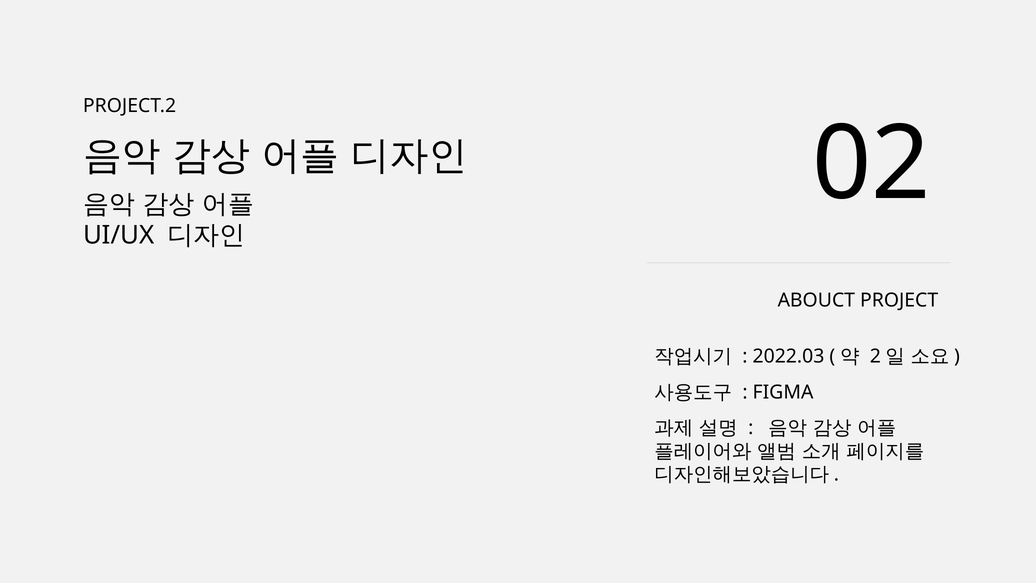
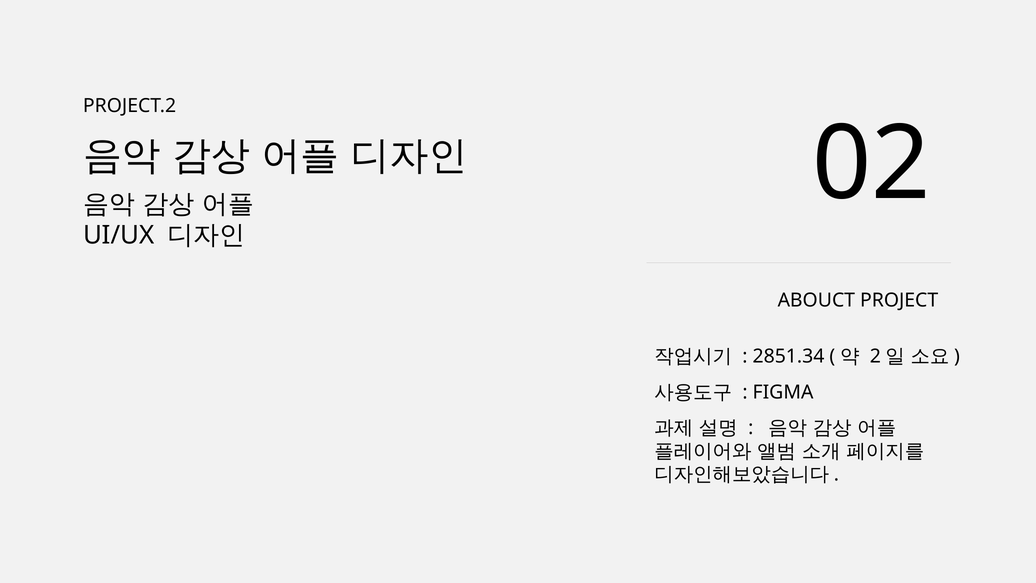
2022.03: 2022.03 -> 2851.34
